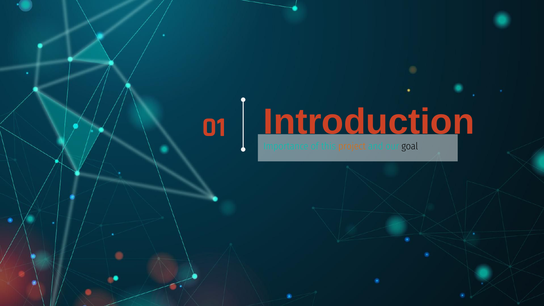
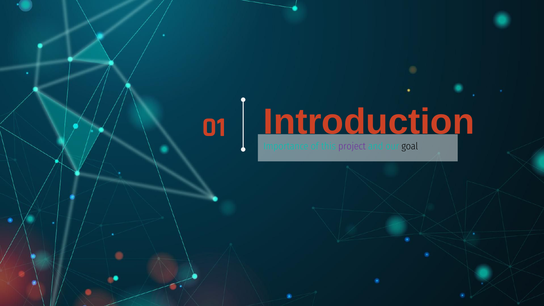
project colour: orange -> purple
